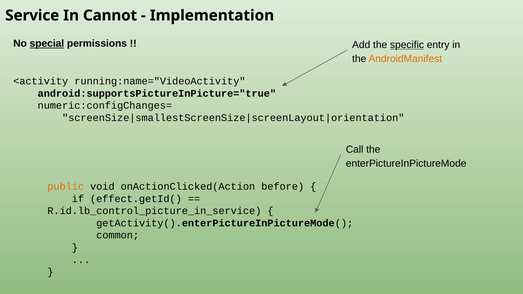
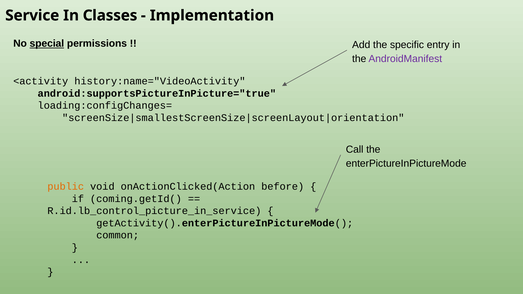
Cannot: Cannot -> Classes
specific underline: present -> none
AndroidManifest colour: orange -> purple
running:name="VideoActivity: running:name="VideoActivity -> history:name="VideoActivity
numeric:configChanges=: numeric:configChanges= -> loading:configChanges=
effect.getId(: effect.getId( -> coming.getId(
